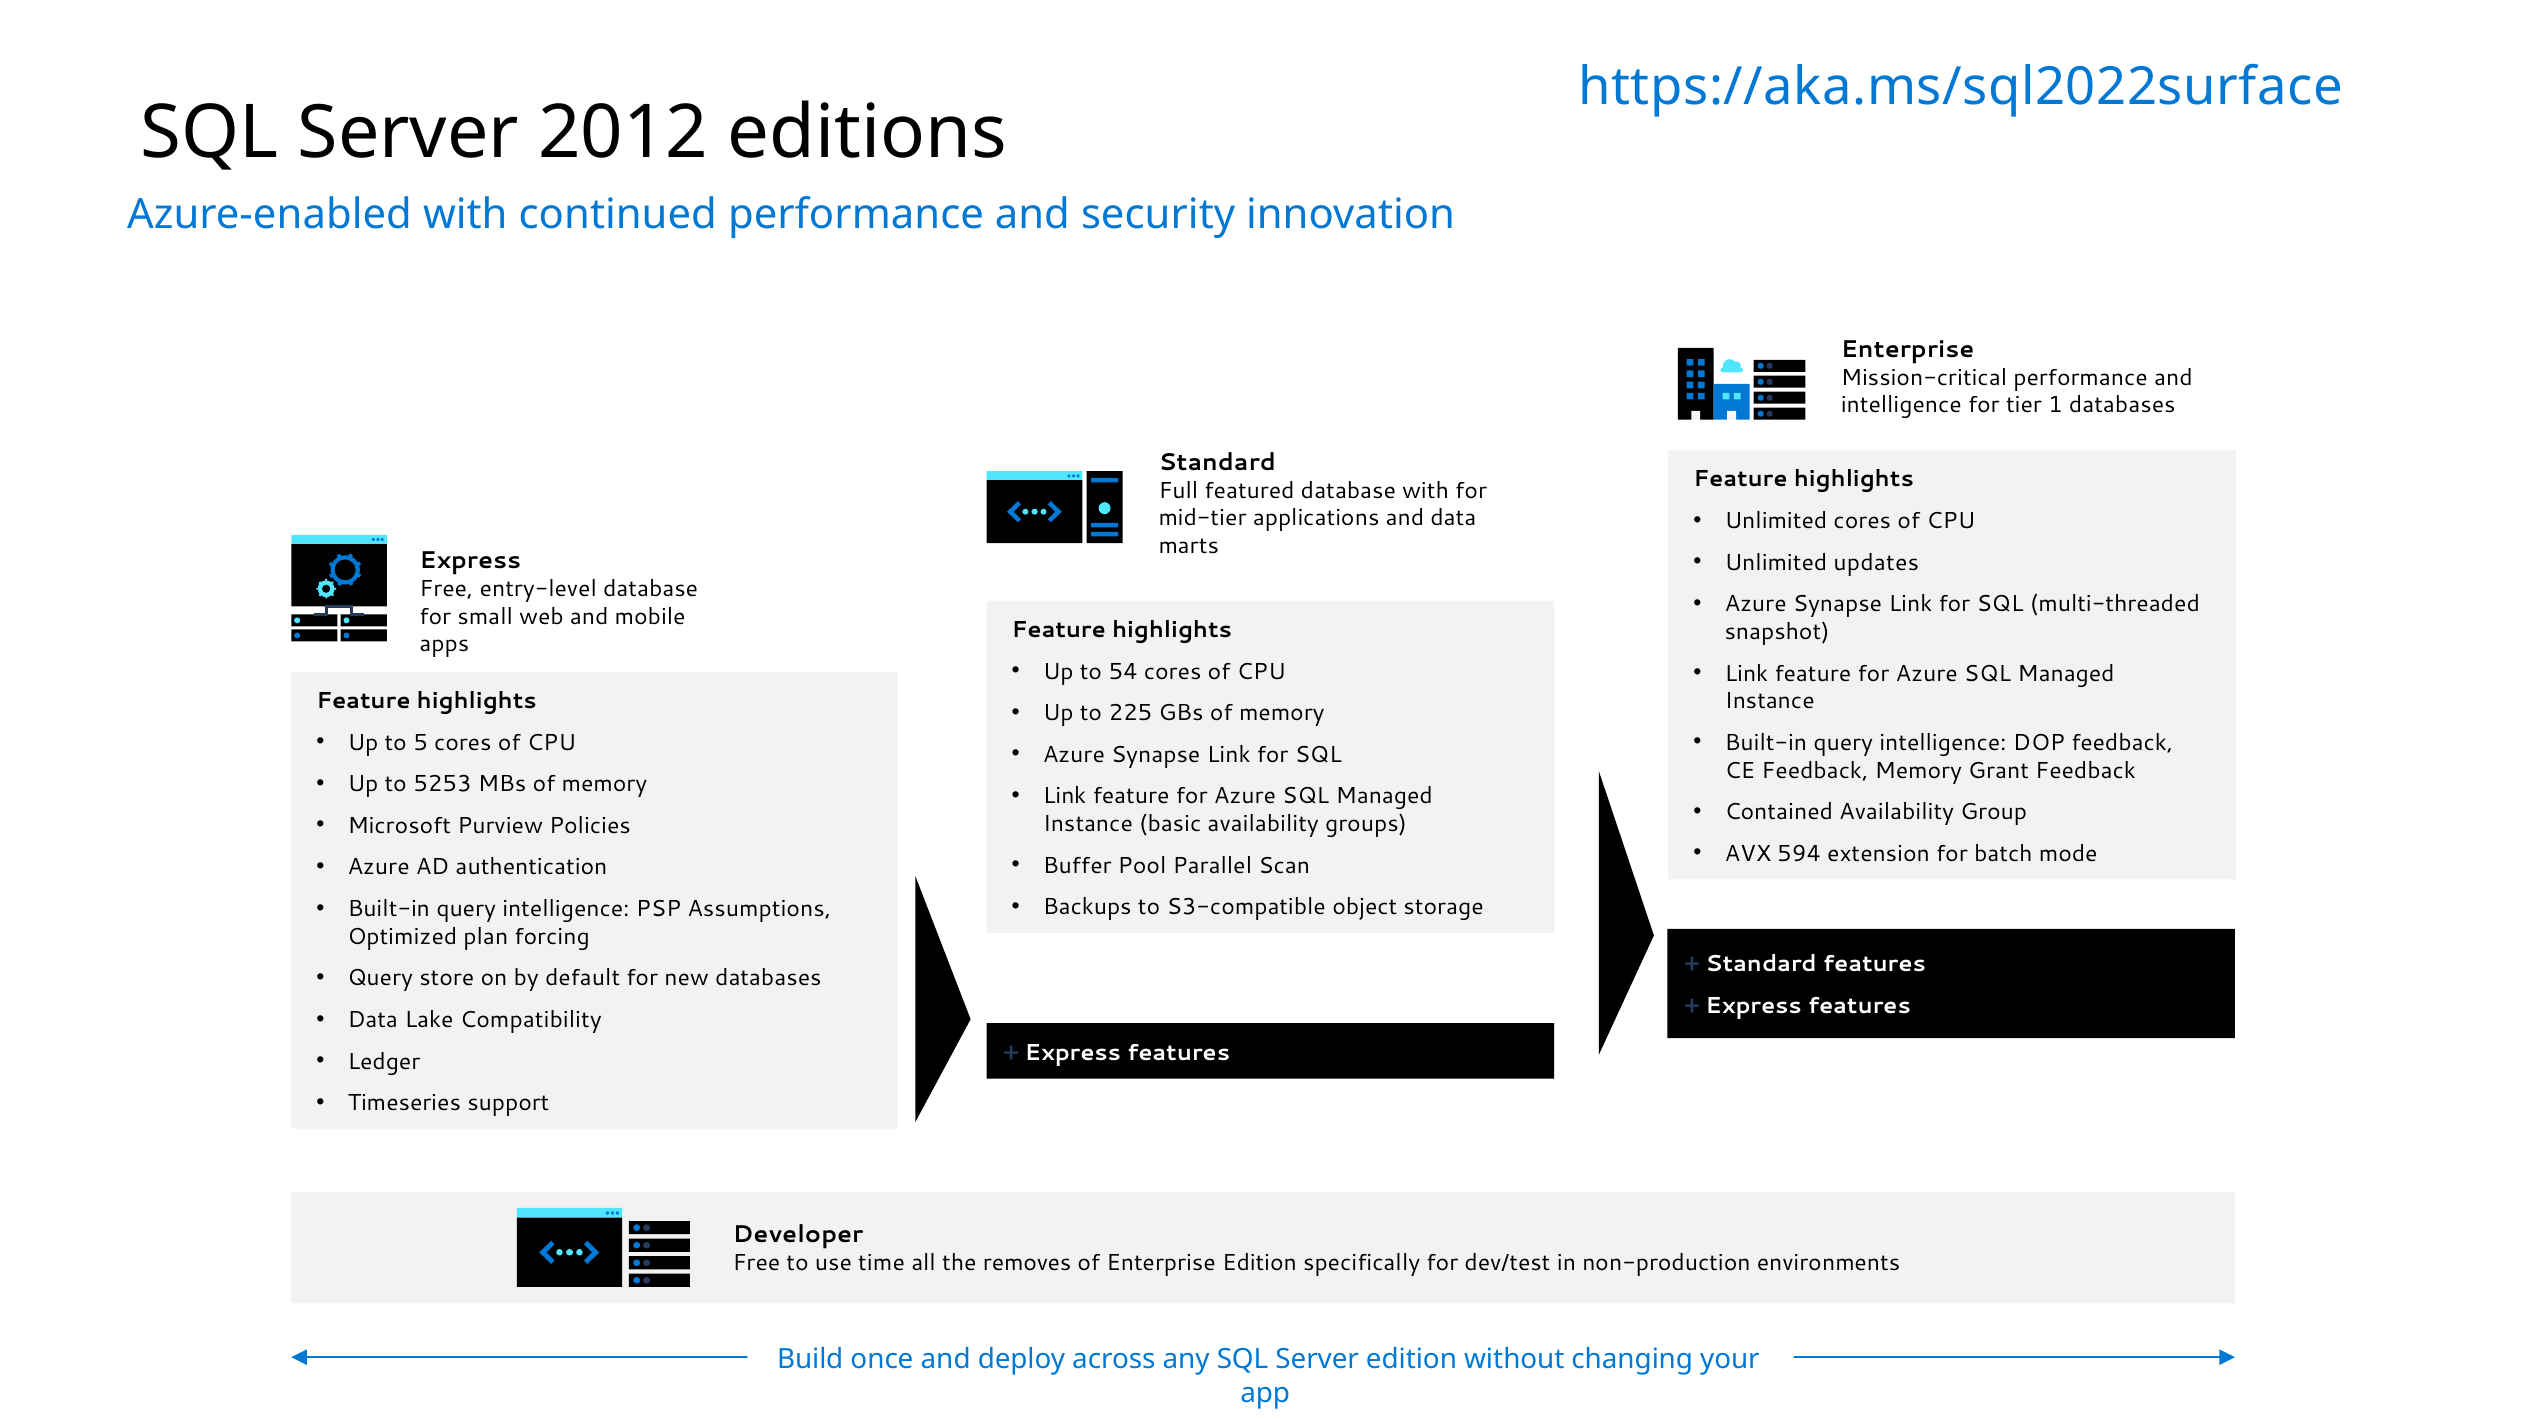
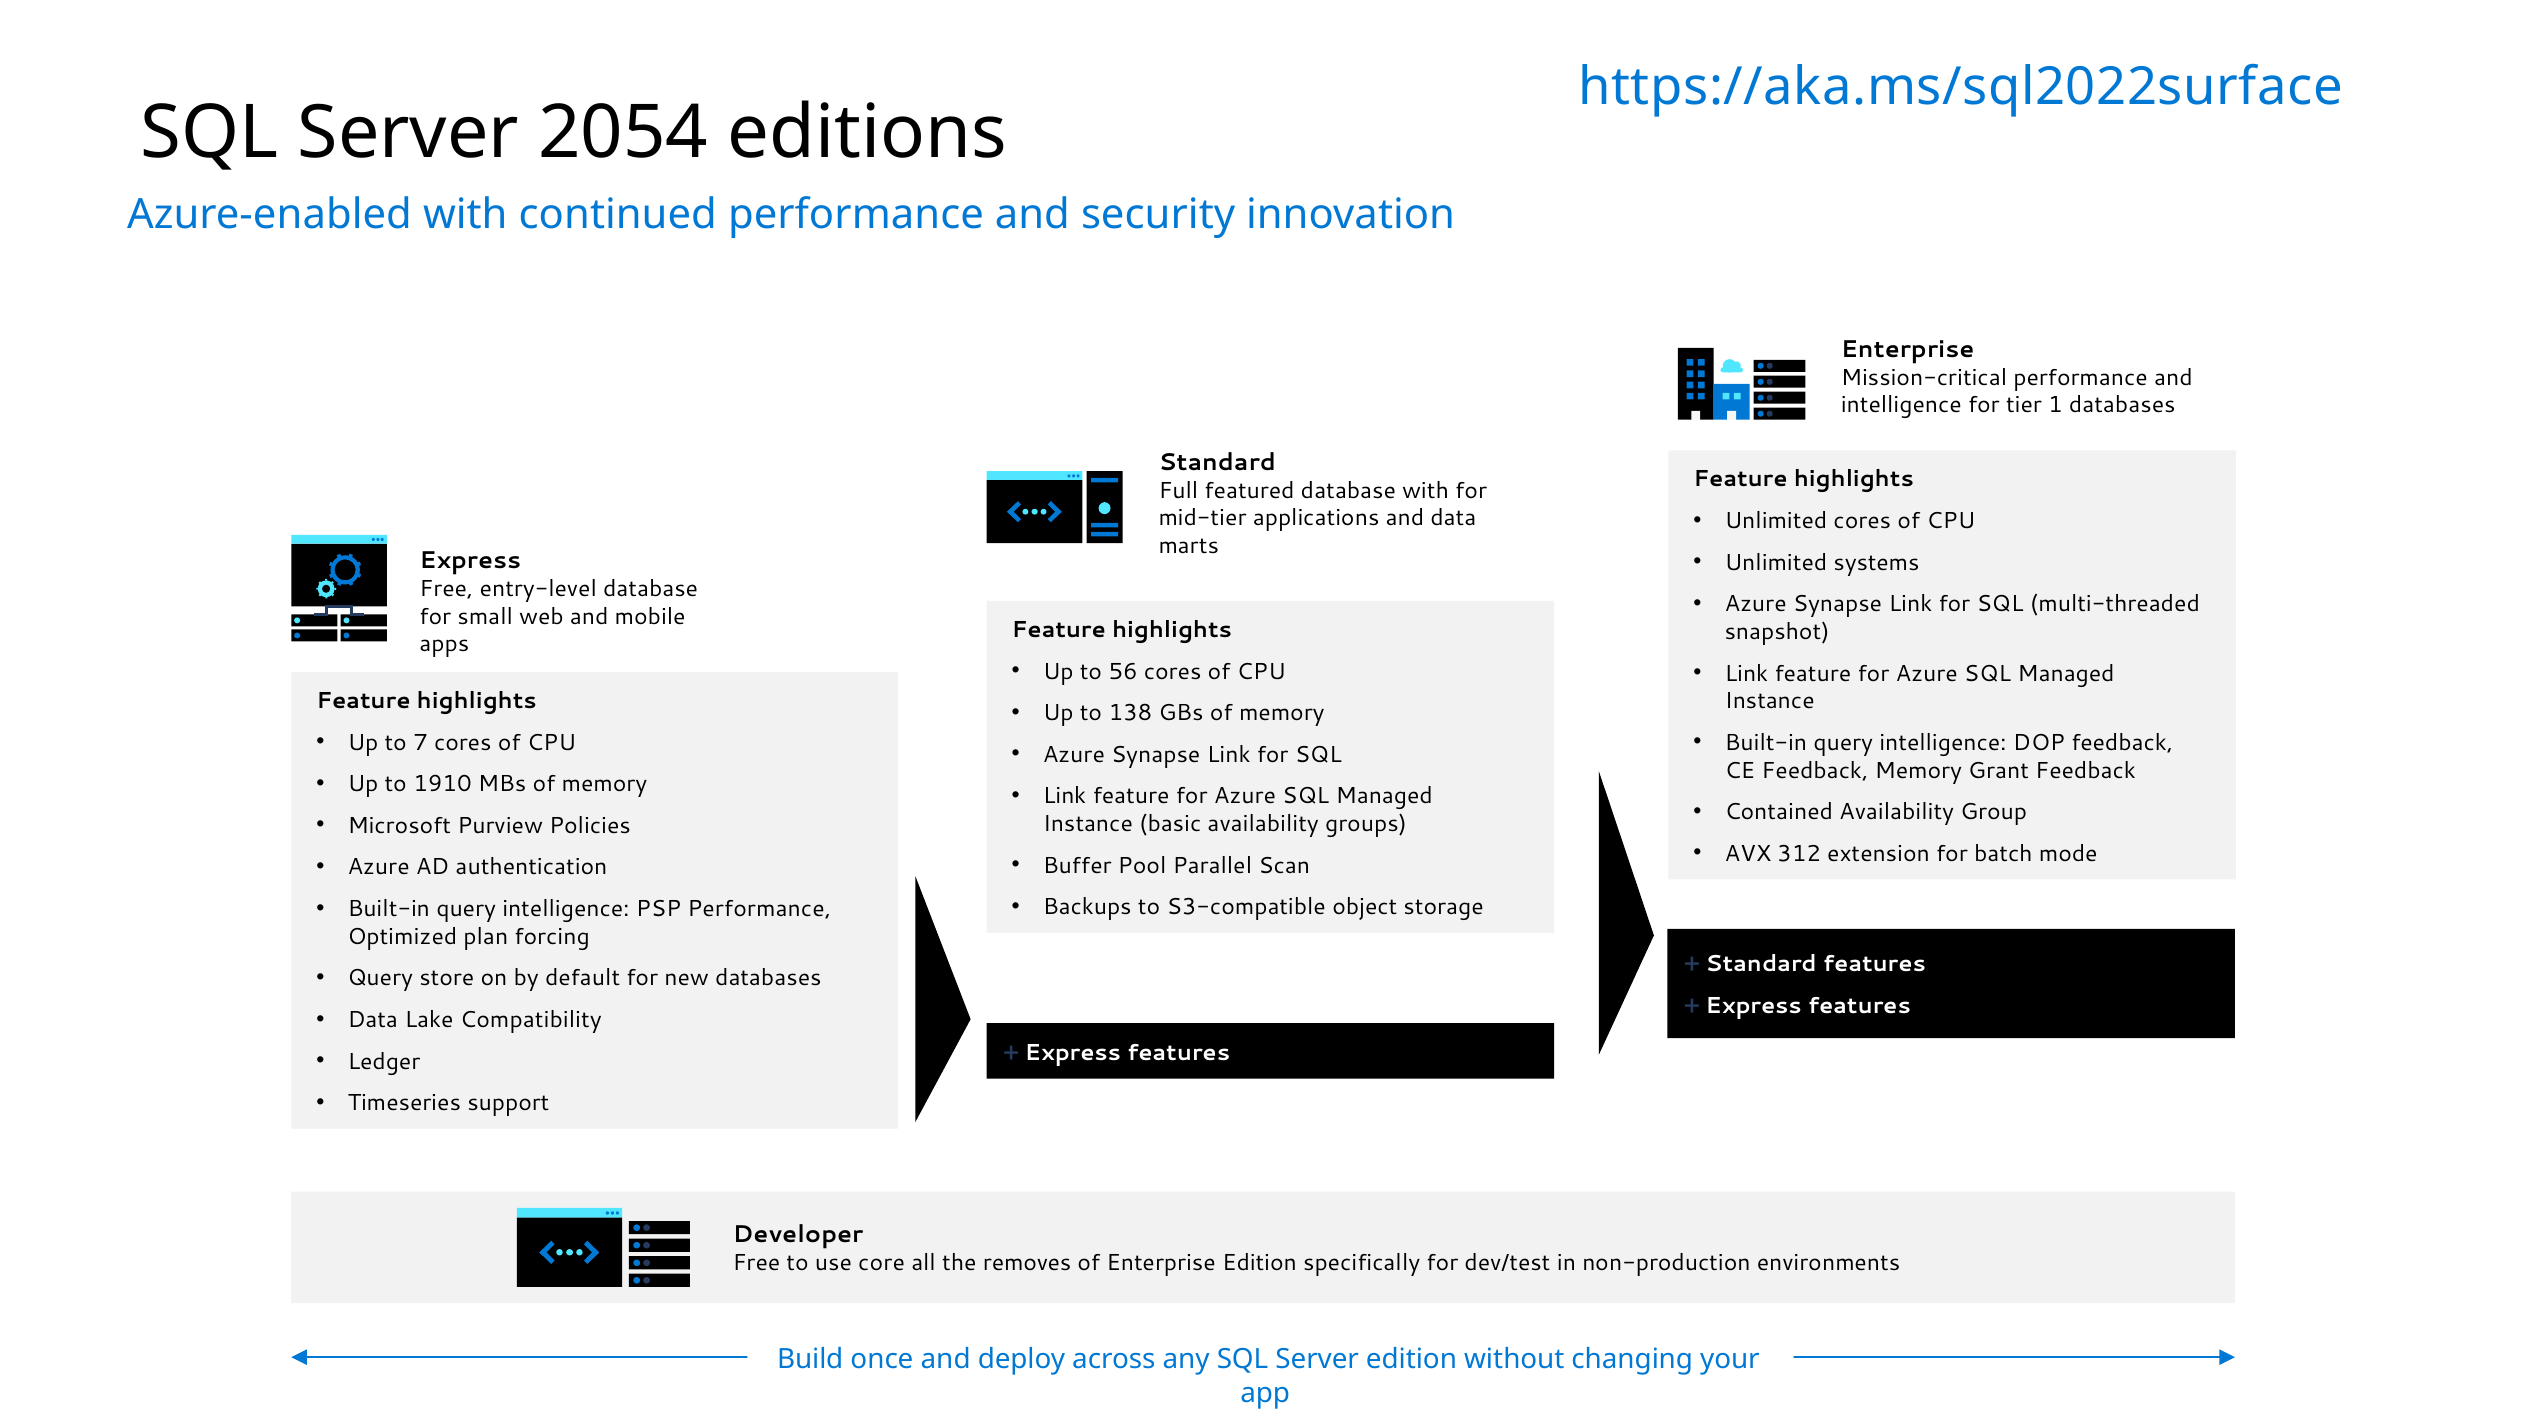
2012: 2012 -> 2054
updates: updates -> systems
54: 54 -> 56
225: 225 -> 138
5: 5 -> 7
5253: 5253 -> 1910
594: 594 -> 312
PSP Assumptions: Assumptions -> Performance
time: time -> core
